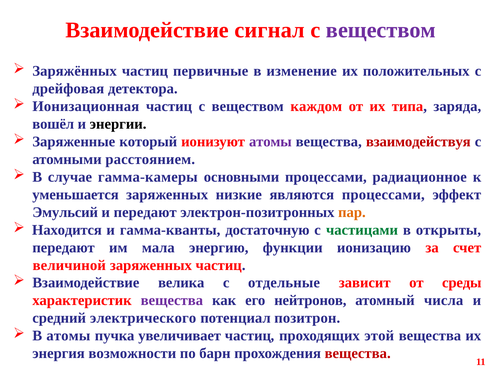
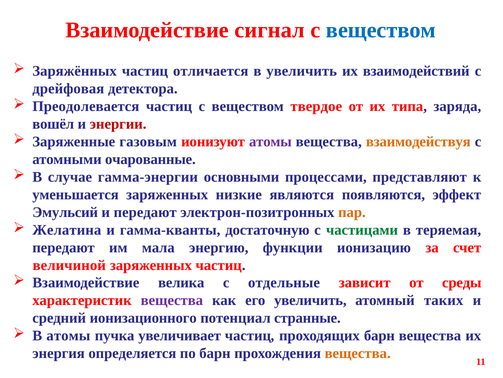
веществом at (381, 30) colour: purple -> blue
первичные: первичные -> отличается
в изменение: изменение -> увеличить
положительных: положительных -> взаимодействий
Ионизационная: Ионизационная -> Преодолевается
каждом: каждом -> твердое
энергии colour: black -> red
который: который -> газовым
взаимодействуя colour: red -> orange
расстоянием: расстоянием -> очарованные
гамма-камеры: гамма-камеры -> гамма-энергии
радиационное: радиационное -> представляют
являются процессами: процессами -> появляются
Находится: Находится -> Желатина
открыты: открыты -> теряемая
его нейтронов: нейтронов -> увеличить
числа: числа -> таких
электрического: электрического -> ионизационного
позитрон: позитрон -> странные
проходящих этой: этой -> барн
возможности: возможности -> определяется
вещества at (358, 353) colour: red -> orange
